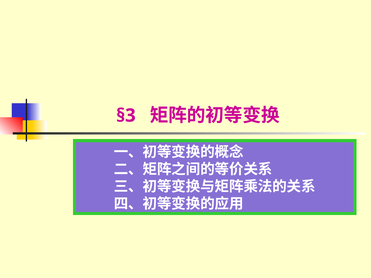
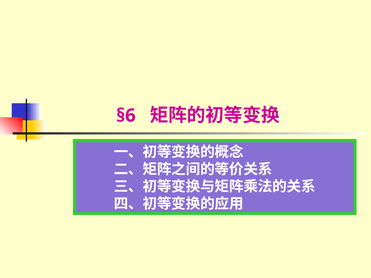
§3: §3 -> §6
